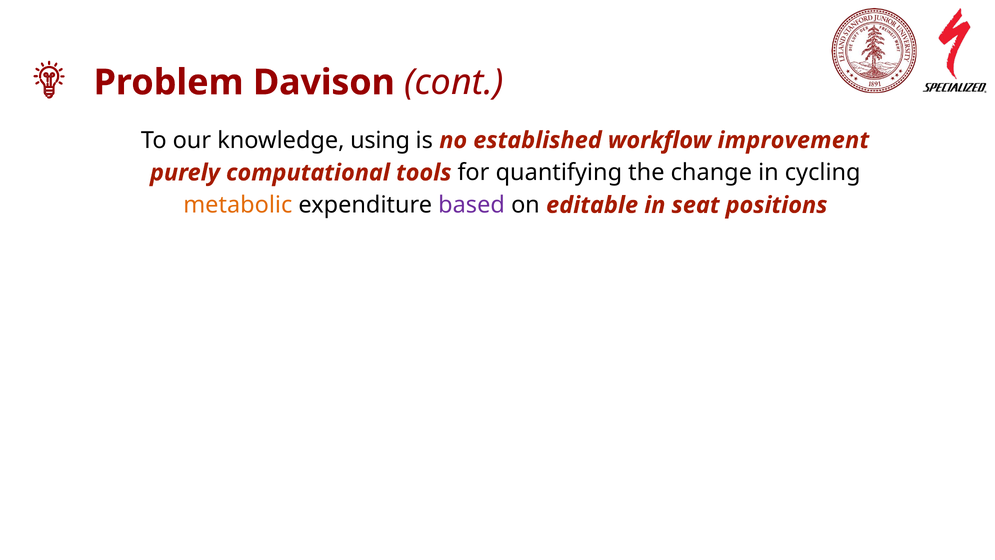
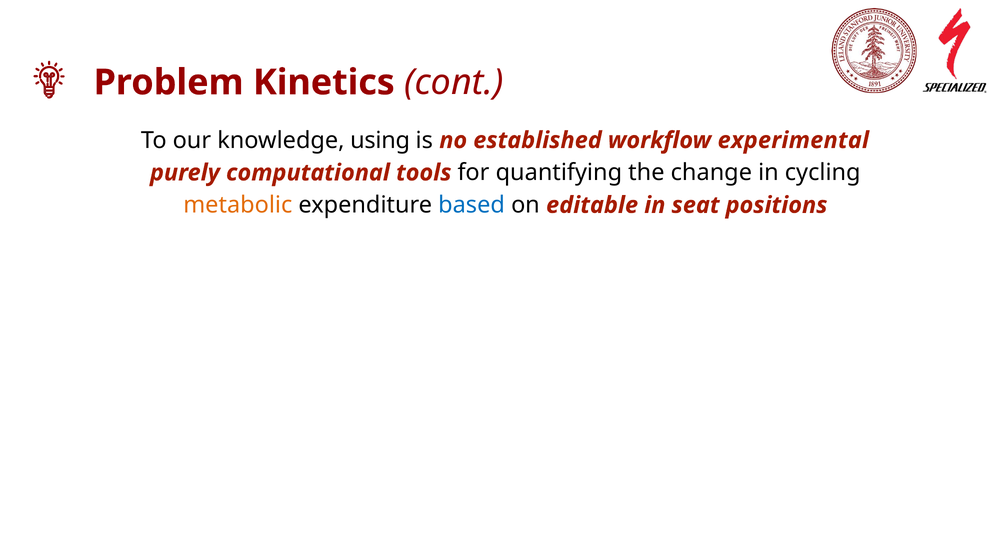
Davison: Davison -> Kinetics
improvement: improvement -> experimental
based colour: purple -> blue
